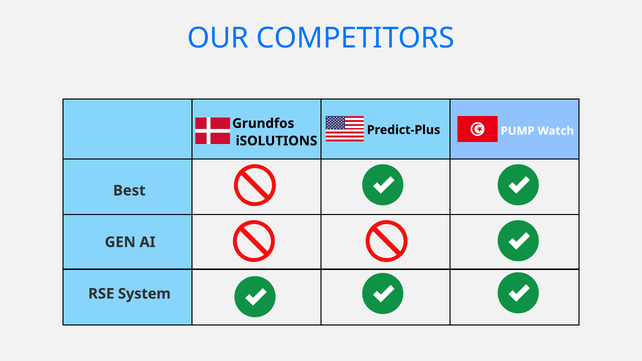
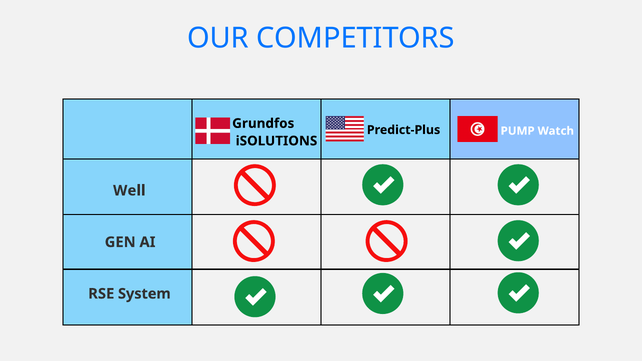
Best: Best -> Well
